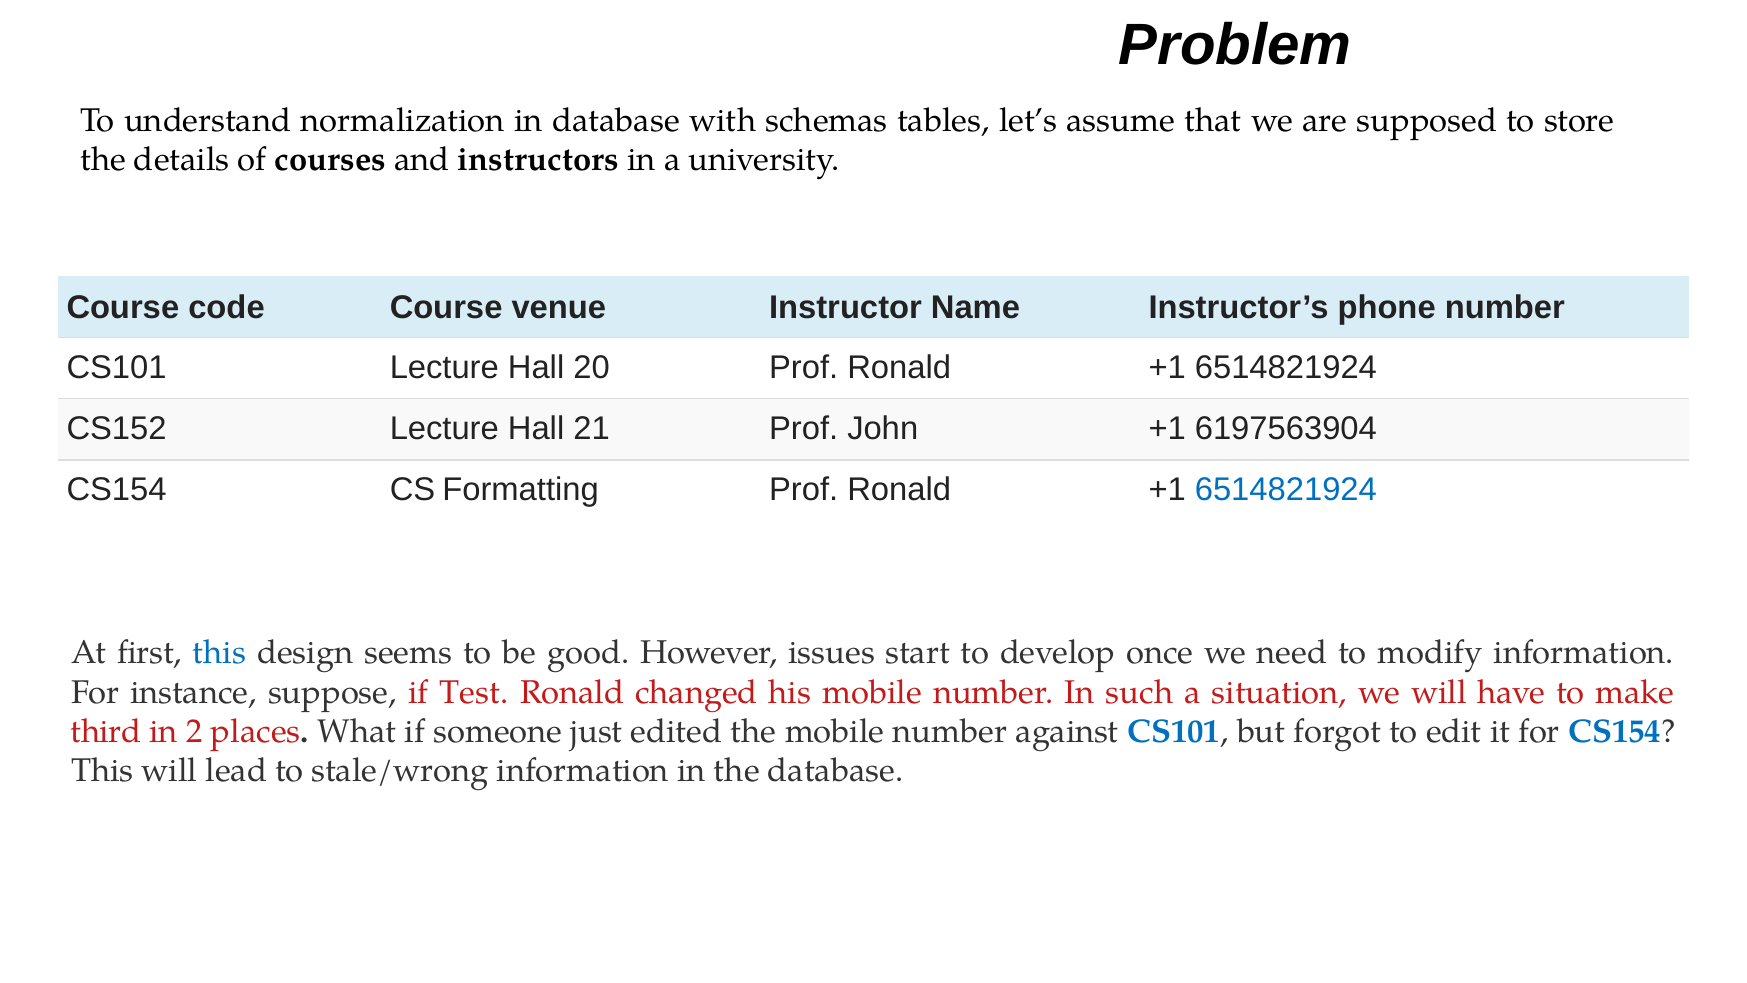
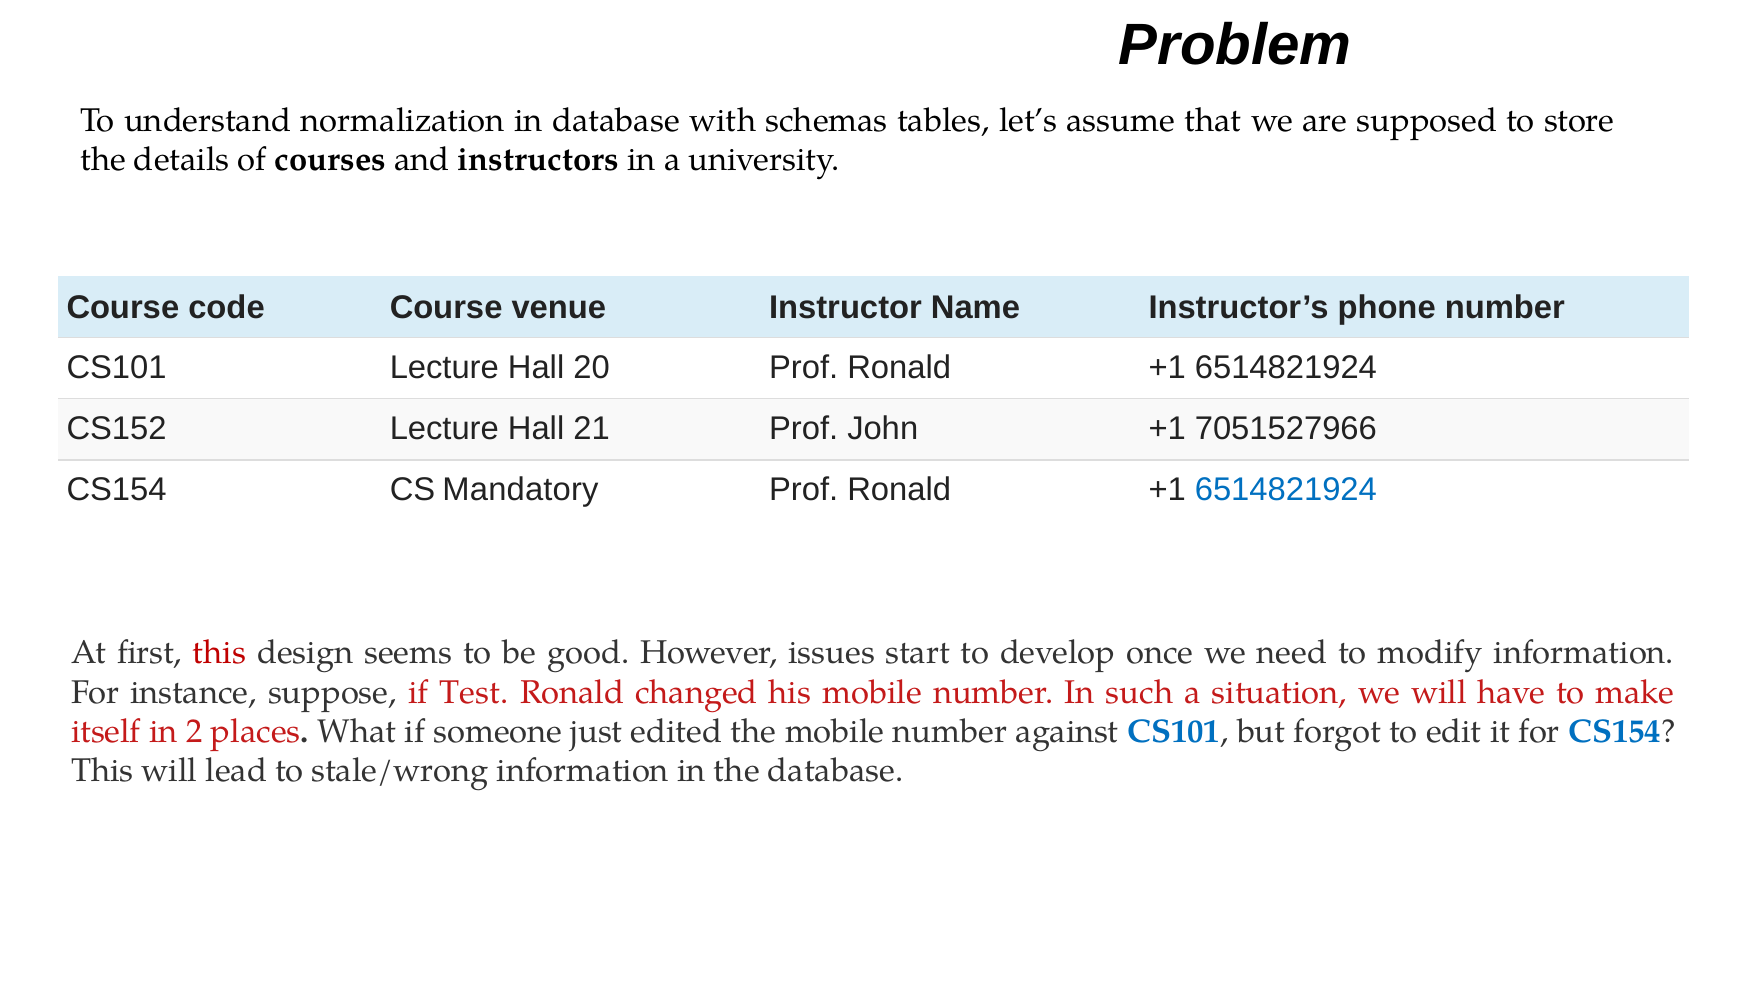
6197563904: 6197563904 -> 7051527966
Formatting: Formatting -> Mandatory
this at (220, 653) colour: blue -> red
third: third -> itself
